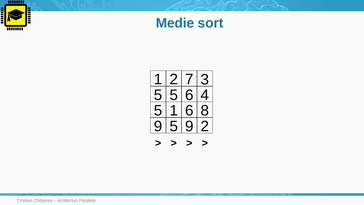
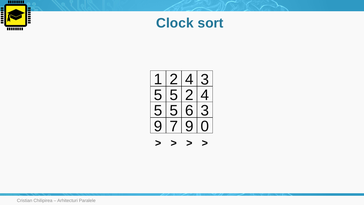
Medie: Medie -> Clock
1 2 7: 7 -> 4
5 6: 6 -> 2
1 at (174, 111): 1 -> 5
6 8: 8 -> 3
9 5: 5 -> 7
9 2: 2 -> 0
